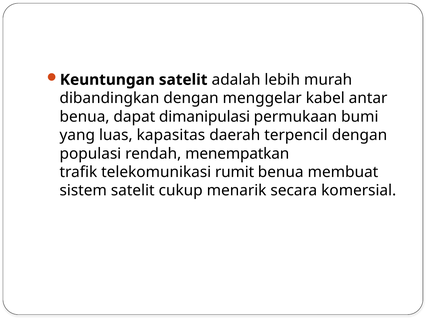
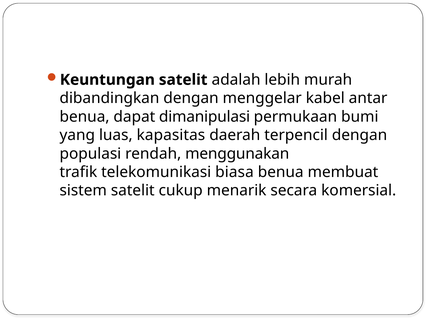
menempatkan: menempatkan -> menggunakan
rumit: rumit -> biasa
